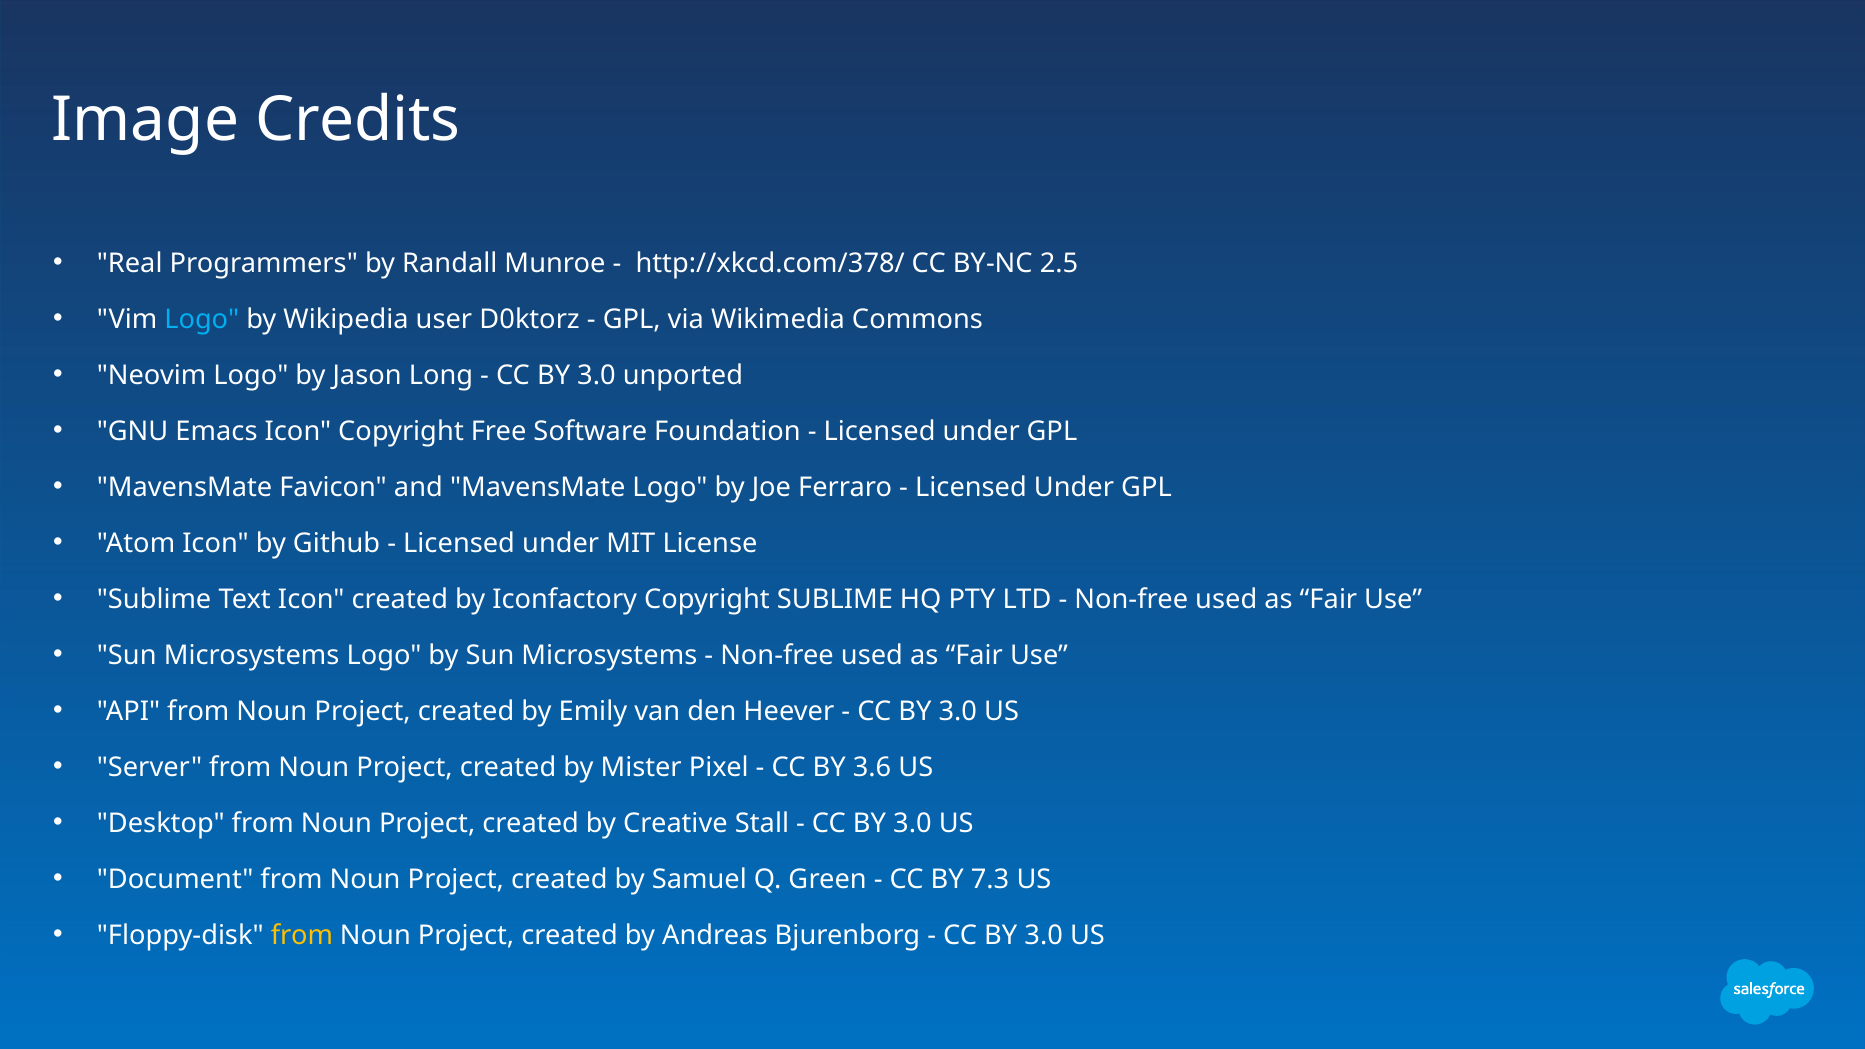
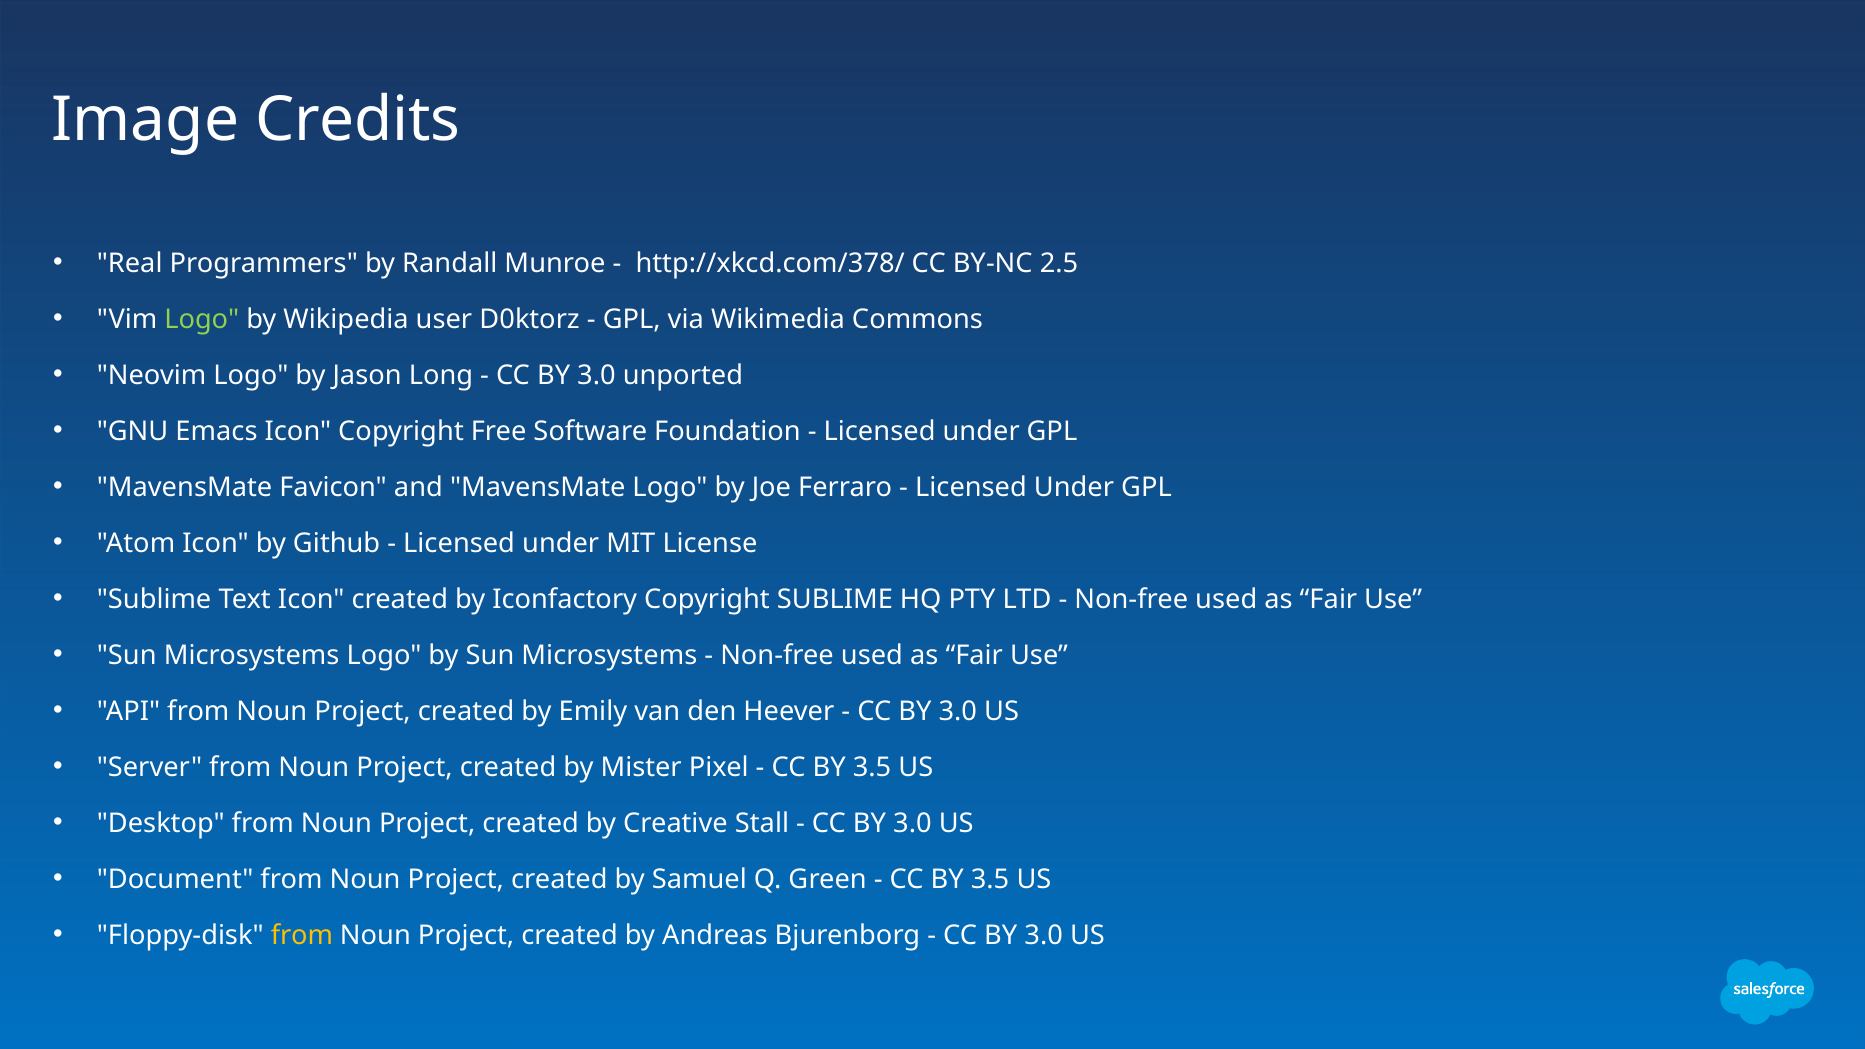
Logo at (202, 319) colour: light blue -> light green
3.6 at (872, 767): 3.6 -> 3.5
7.3 at (990, 880): 7.3 -> 3.5
